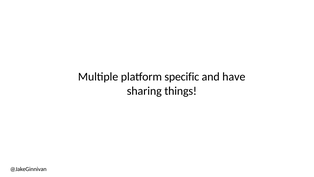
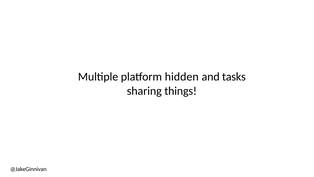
specific: specific -> hidden
have: have -> tasks
